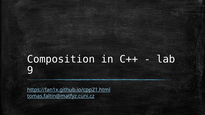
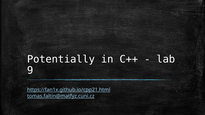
Composition: Composition -> Potentially
